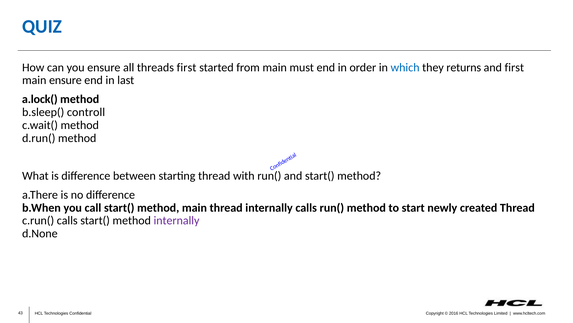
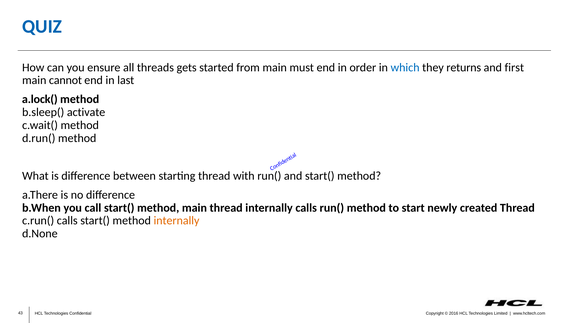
threads first: first -> gets
main ensure: ensure -> cannot
controll: controll -> activate
internally at (177, 220) colour: purple -> orange
